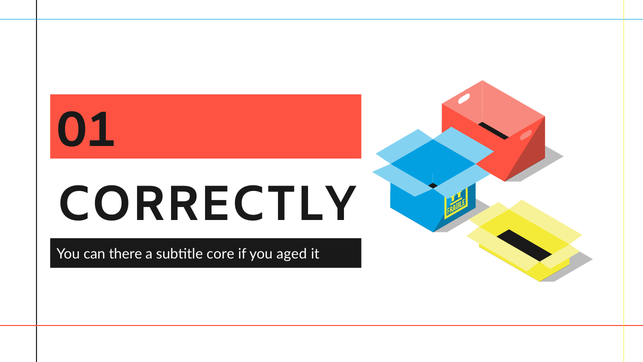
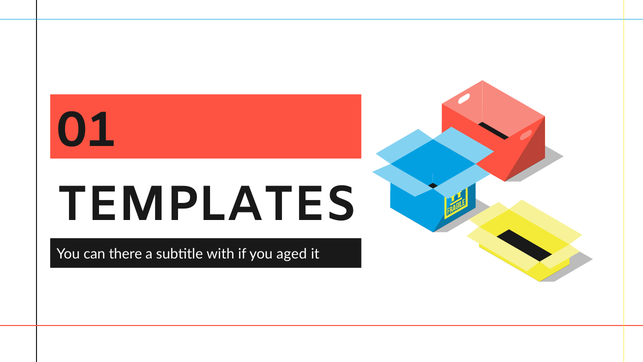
CORRECTLY: CORRECTLY -> TEMPLATES
core: core -> with
